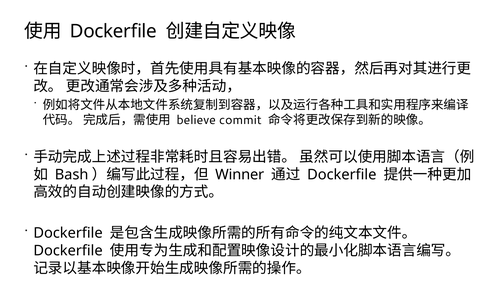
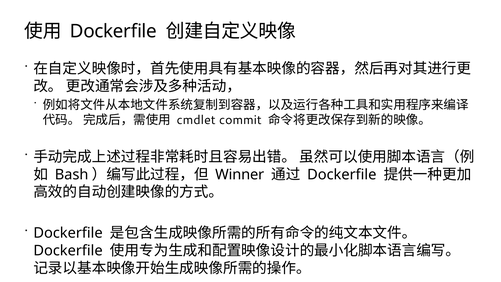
believe: believe -> cmdlet
